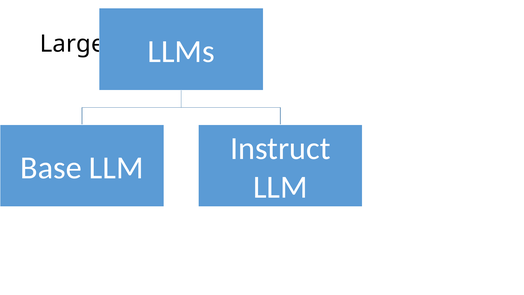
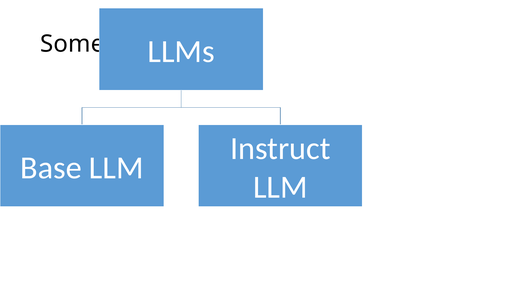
Large: Large -> Some
